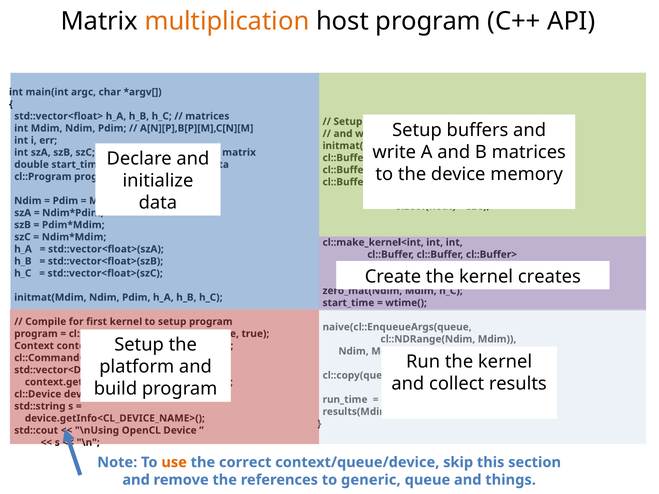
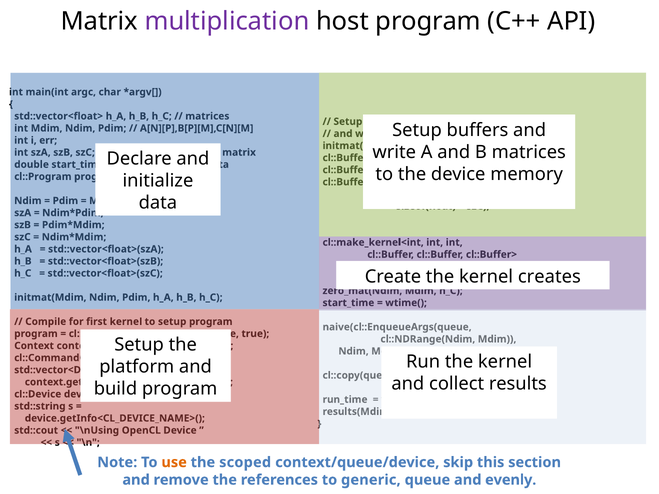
multiplication colour: orange -> purple
correct: correct -> scoped
things: things -> evenly
